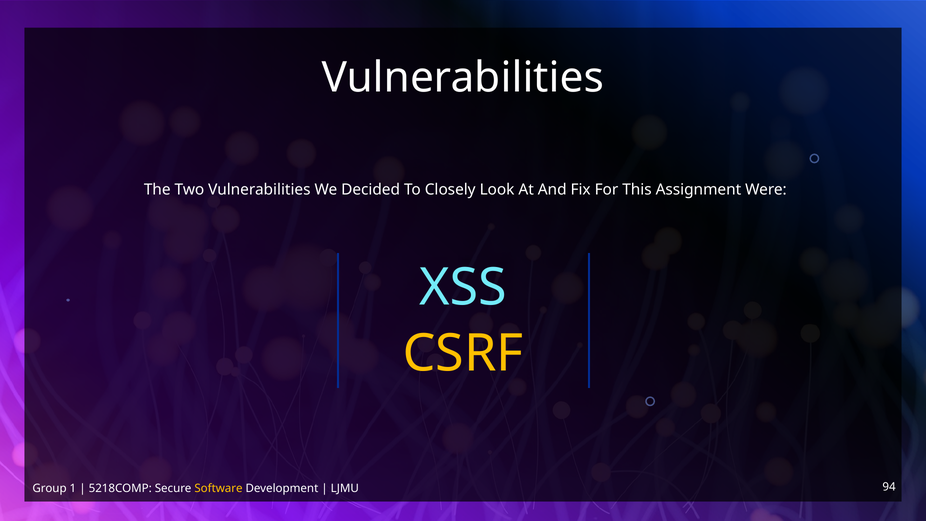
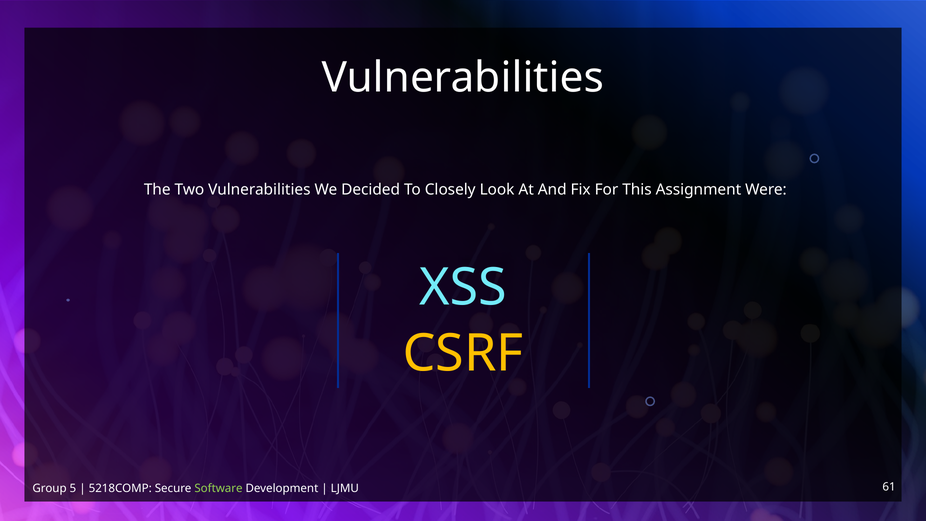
1: 1 -> 5
Software colour: yellow -> light green
94: 94 -> 61
